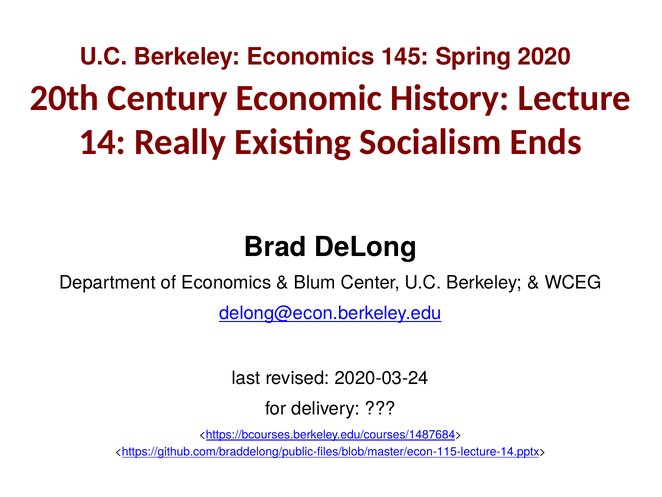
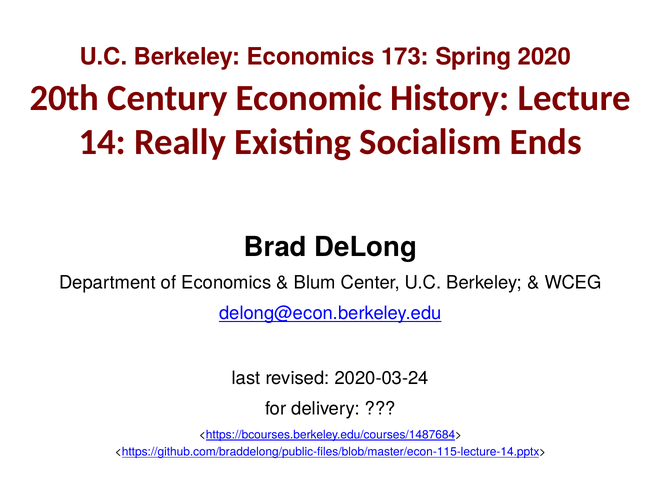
145: 145 -> 173
